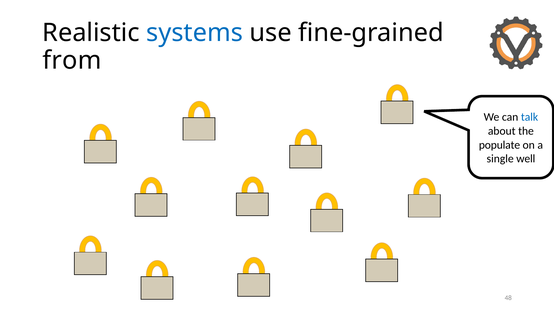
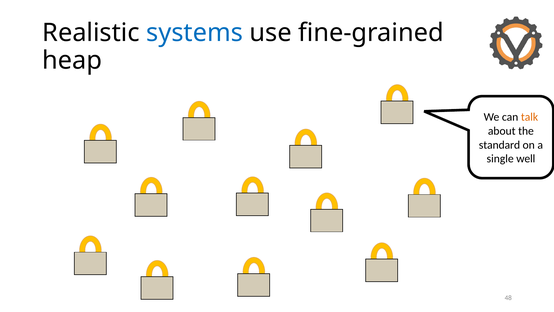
from: from -> heap
talk colour: blue -> orange
populate: populate -> standard
